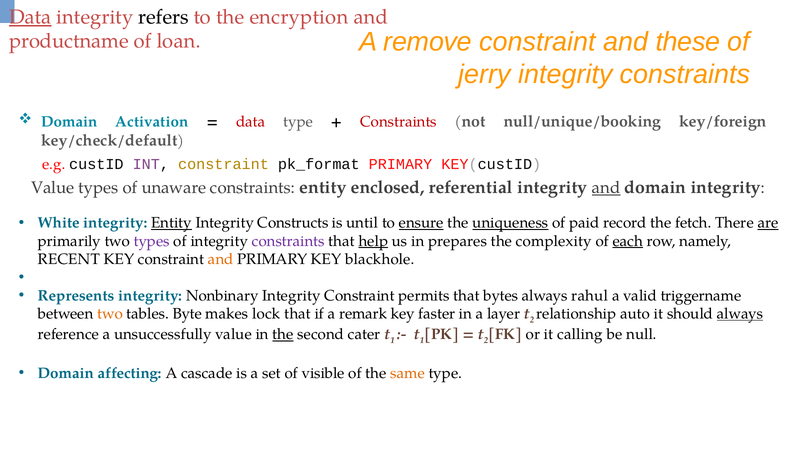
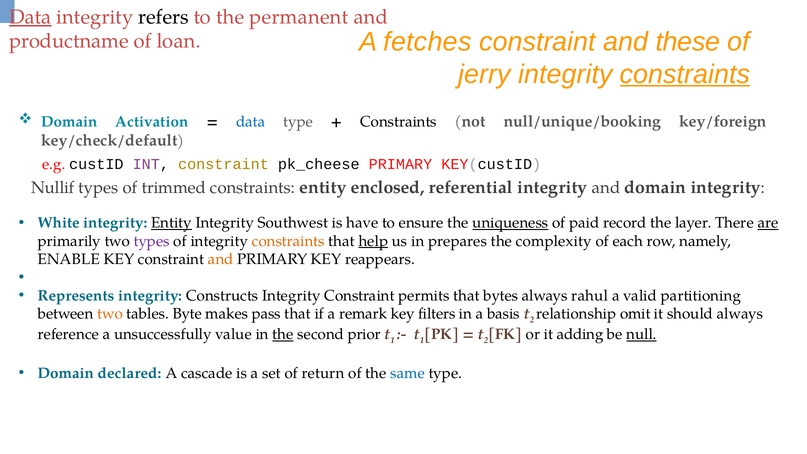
encryption: encryption -> permanent
remove: remove -> fetches
constraints at (685, 74) underline: none -> present
data at (251, 122) colour: red -> blue
Constraints at (399, 122) colour: red -> black
pk_format: pk_format -> pk_cheese
Value at (53, 188): Value -> Nullif
unaware: unaware -> trimmed
and at (606, 188) underline: present -> none
Constructs: Constructs -> Southwest
until: until -> have
ensure underline: present -> none
fetch: fetch -> layer
constraints at (288, 241) colour: purple -> orange
each underline: present -> none
RECENT: RECENT -> ENABLE
blackhole: blackhole -> reappears
Nonbinary: Nonbinary -> Constructs
triggername: triggername -> partitioning
lock: lock -> pass
faster: faster -> filters
layer: layer -> basis
auto: auto -> omit
always at (740, 314) underline: present -> none
cater: cater -> prior
calling: calling -> adding
null underline: none -> present
affecting: affecting -> declared
visible: visible -> return
same colour: orange -> blue
